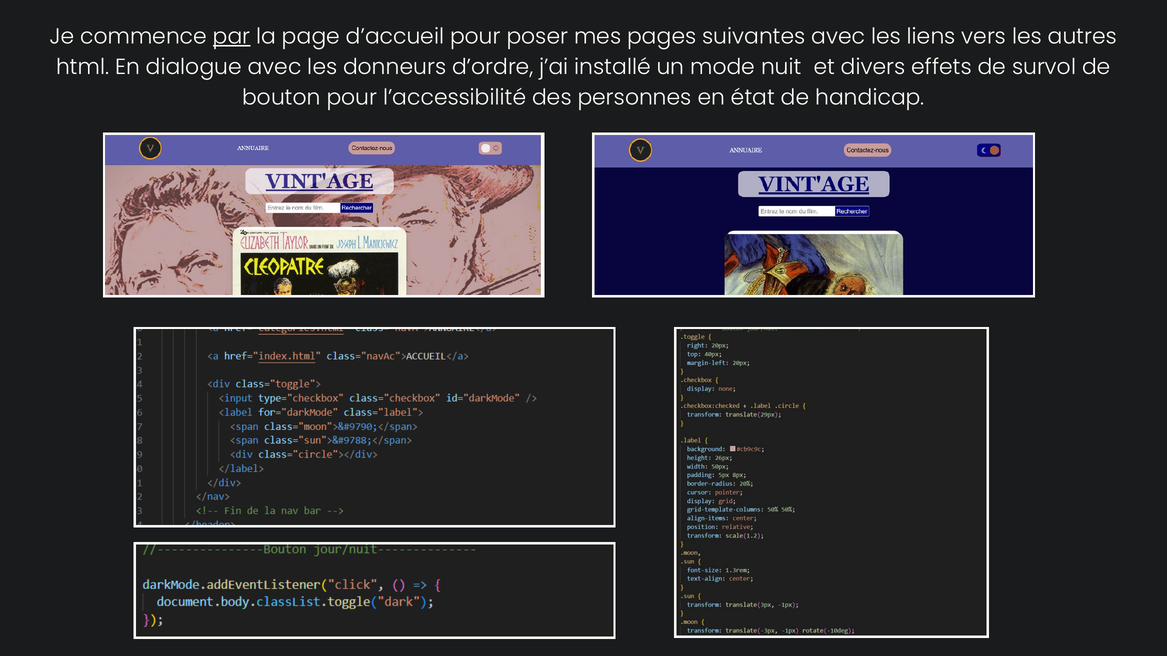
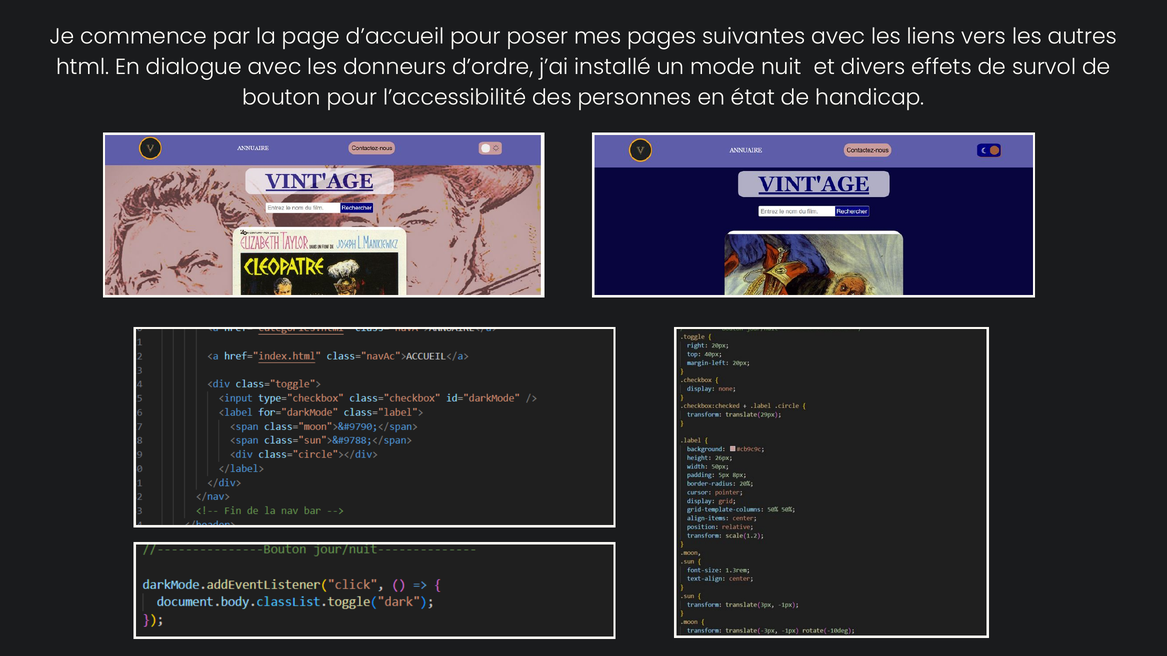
par underline: present -> none
